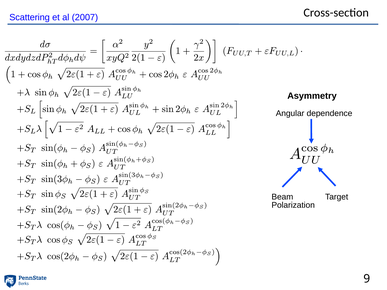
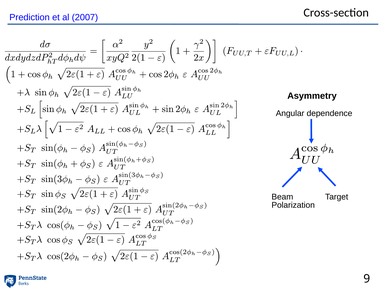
Scattering: Scattering -> Prediction
